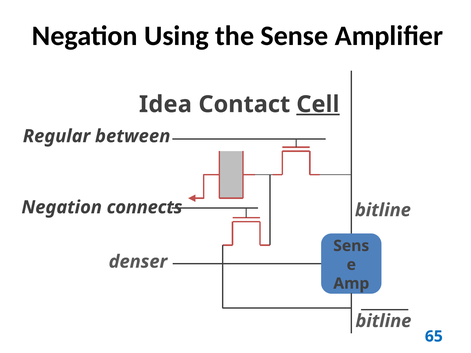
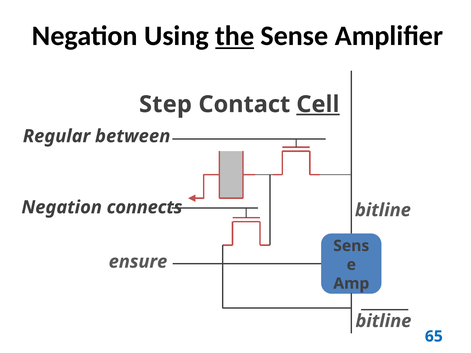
the underline: none -> present
Idea: Idea -> Step
denser: denser -> ensure
